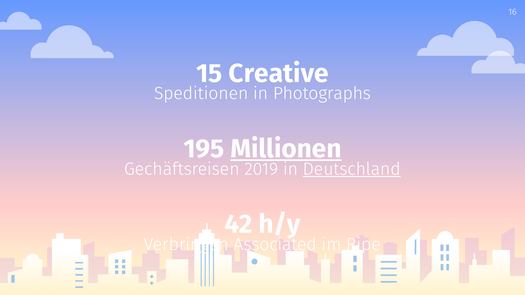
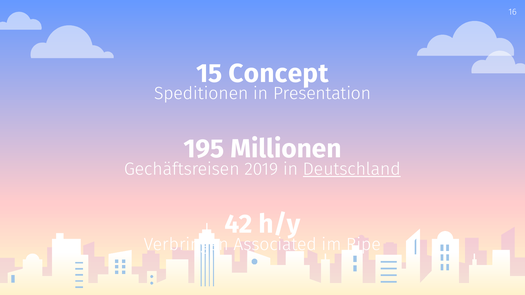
Creative: Creative -> Concept
Photographs: Photographs -> Presentation
Millionen underline: present -> none
